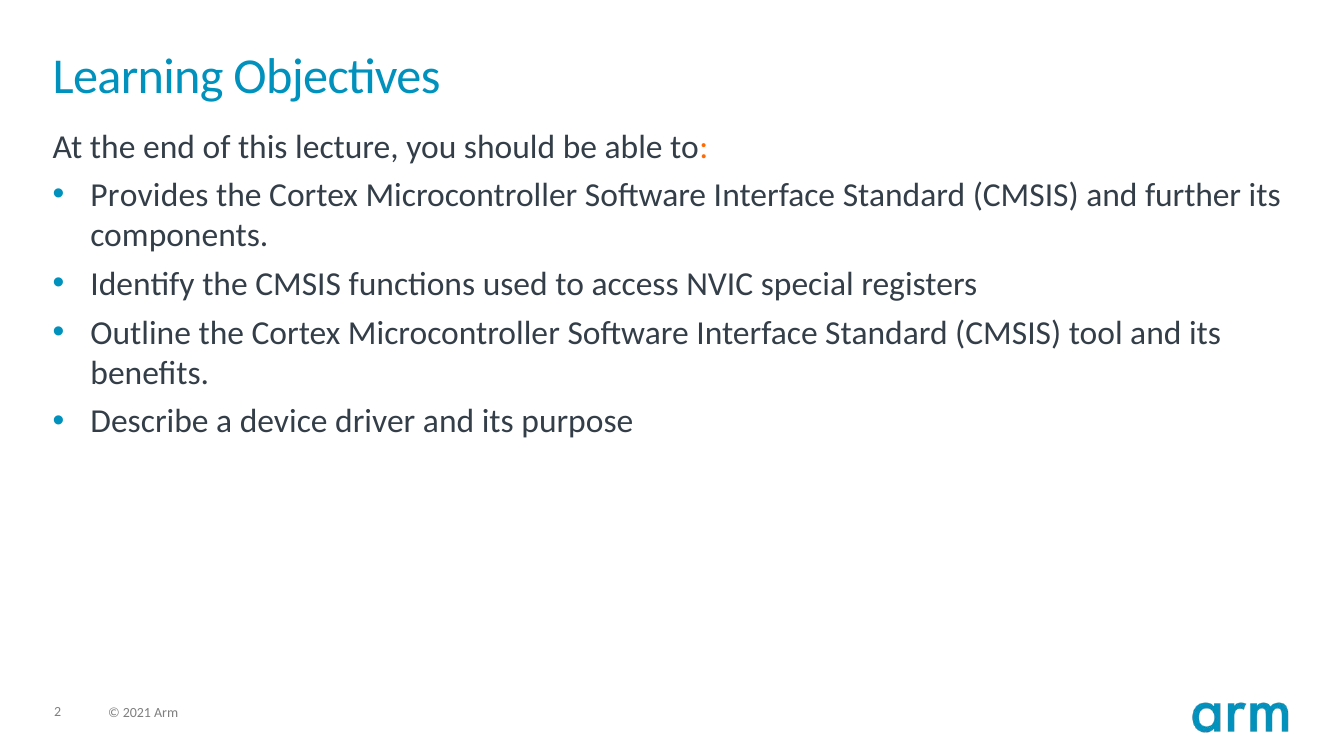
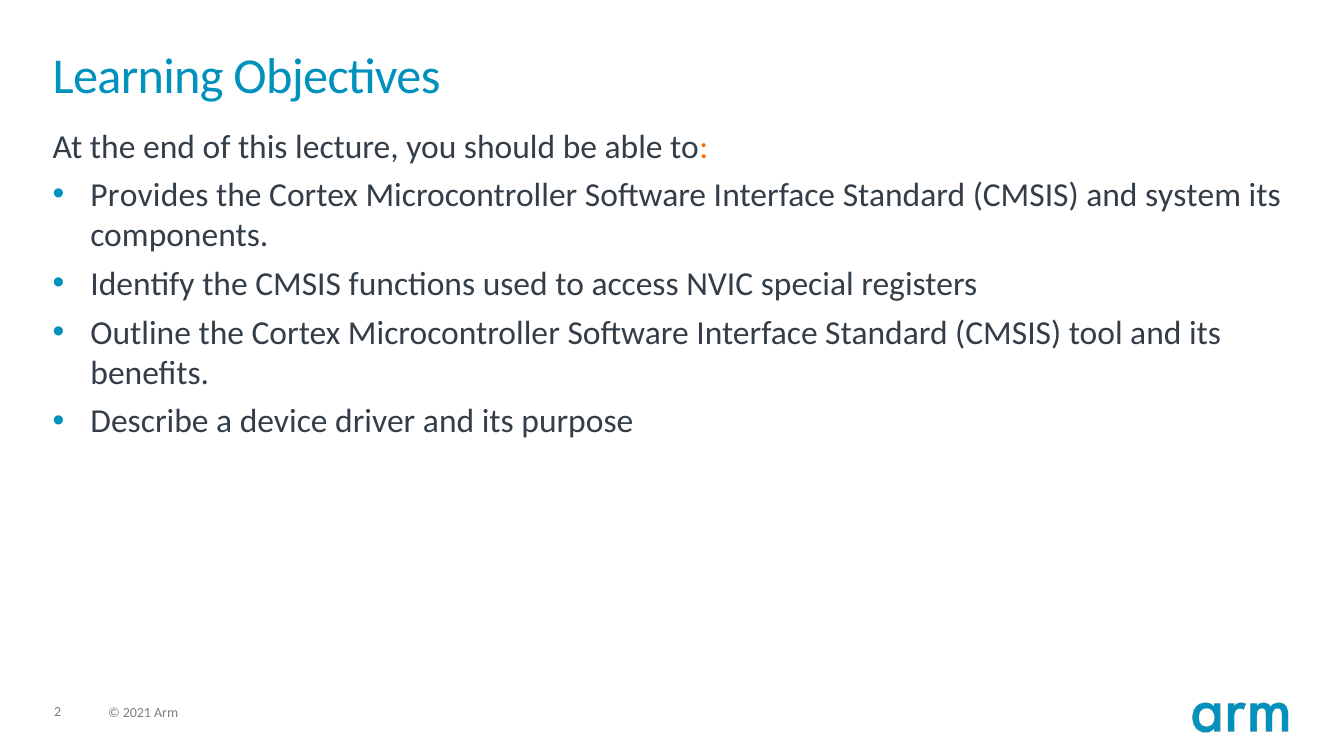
further: further -> system
